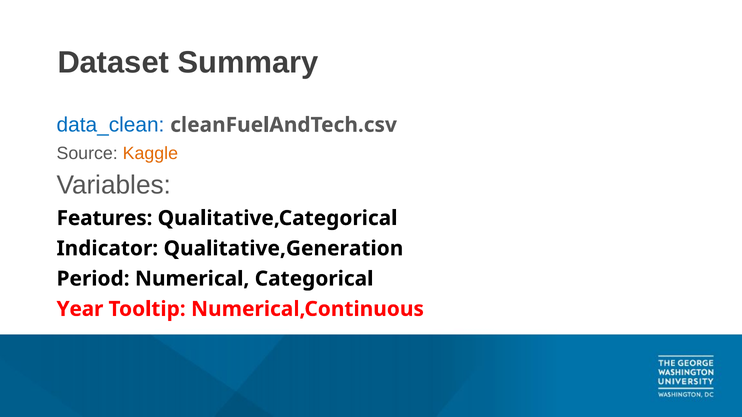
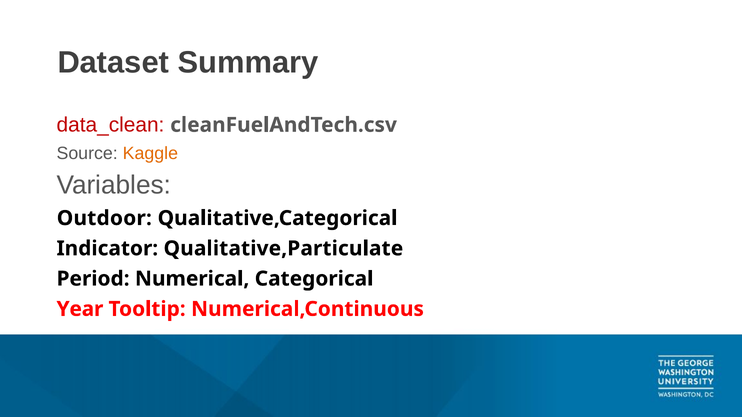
data_clean colour: blue -> red
Features: Features -> Outdoor
Qualitative,Generation: Qualitative,Generation -> Qualitative,Particulate
